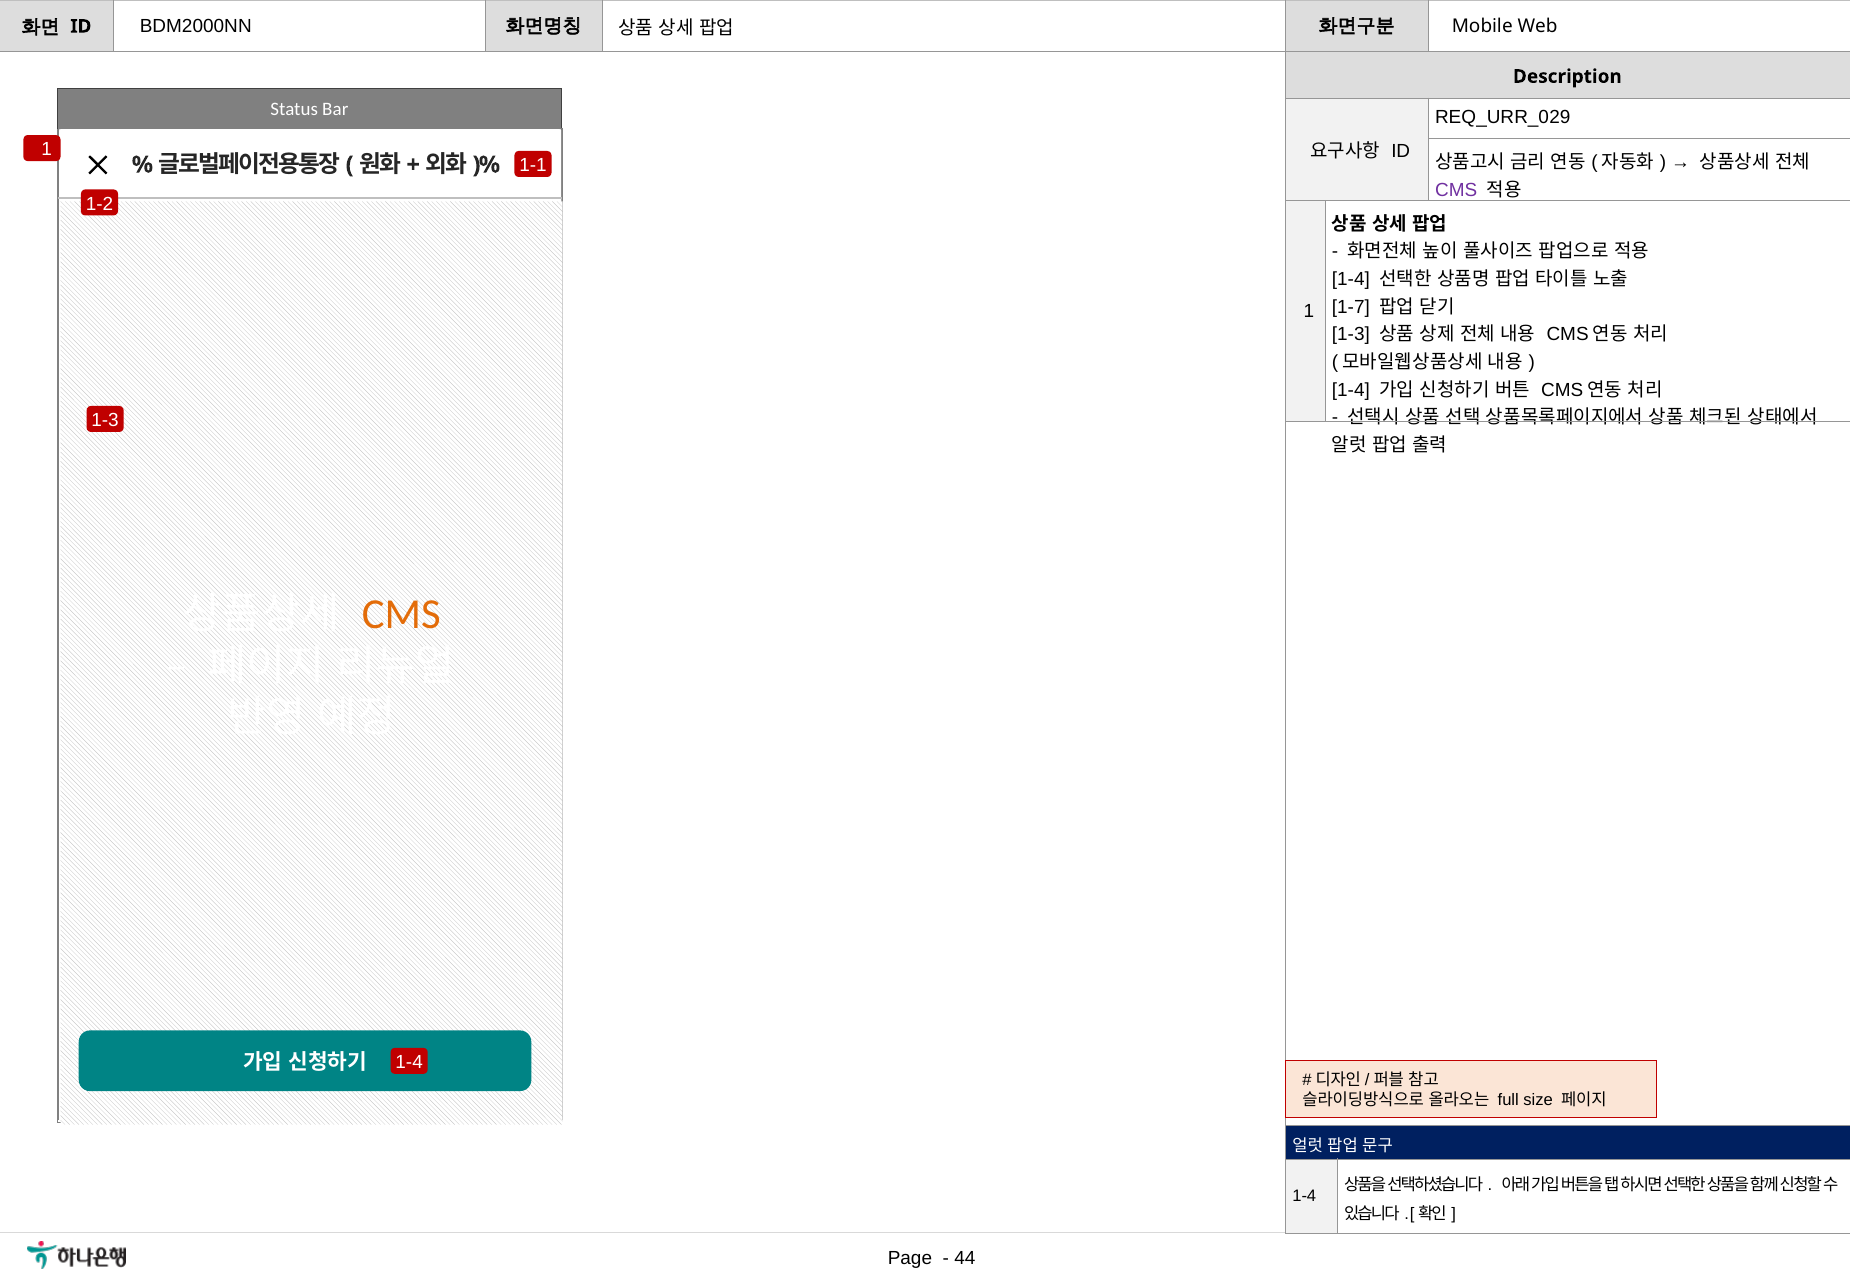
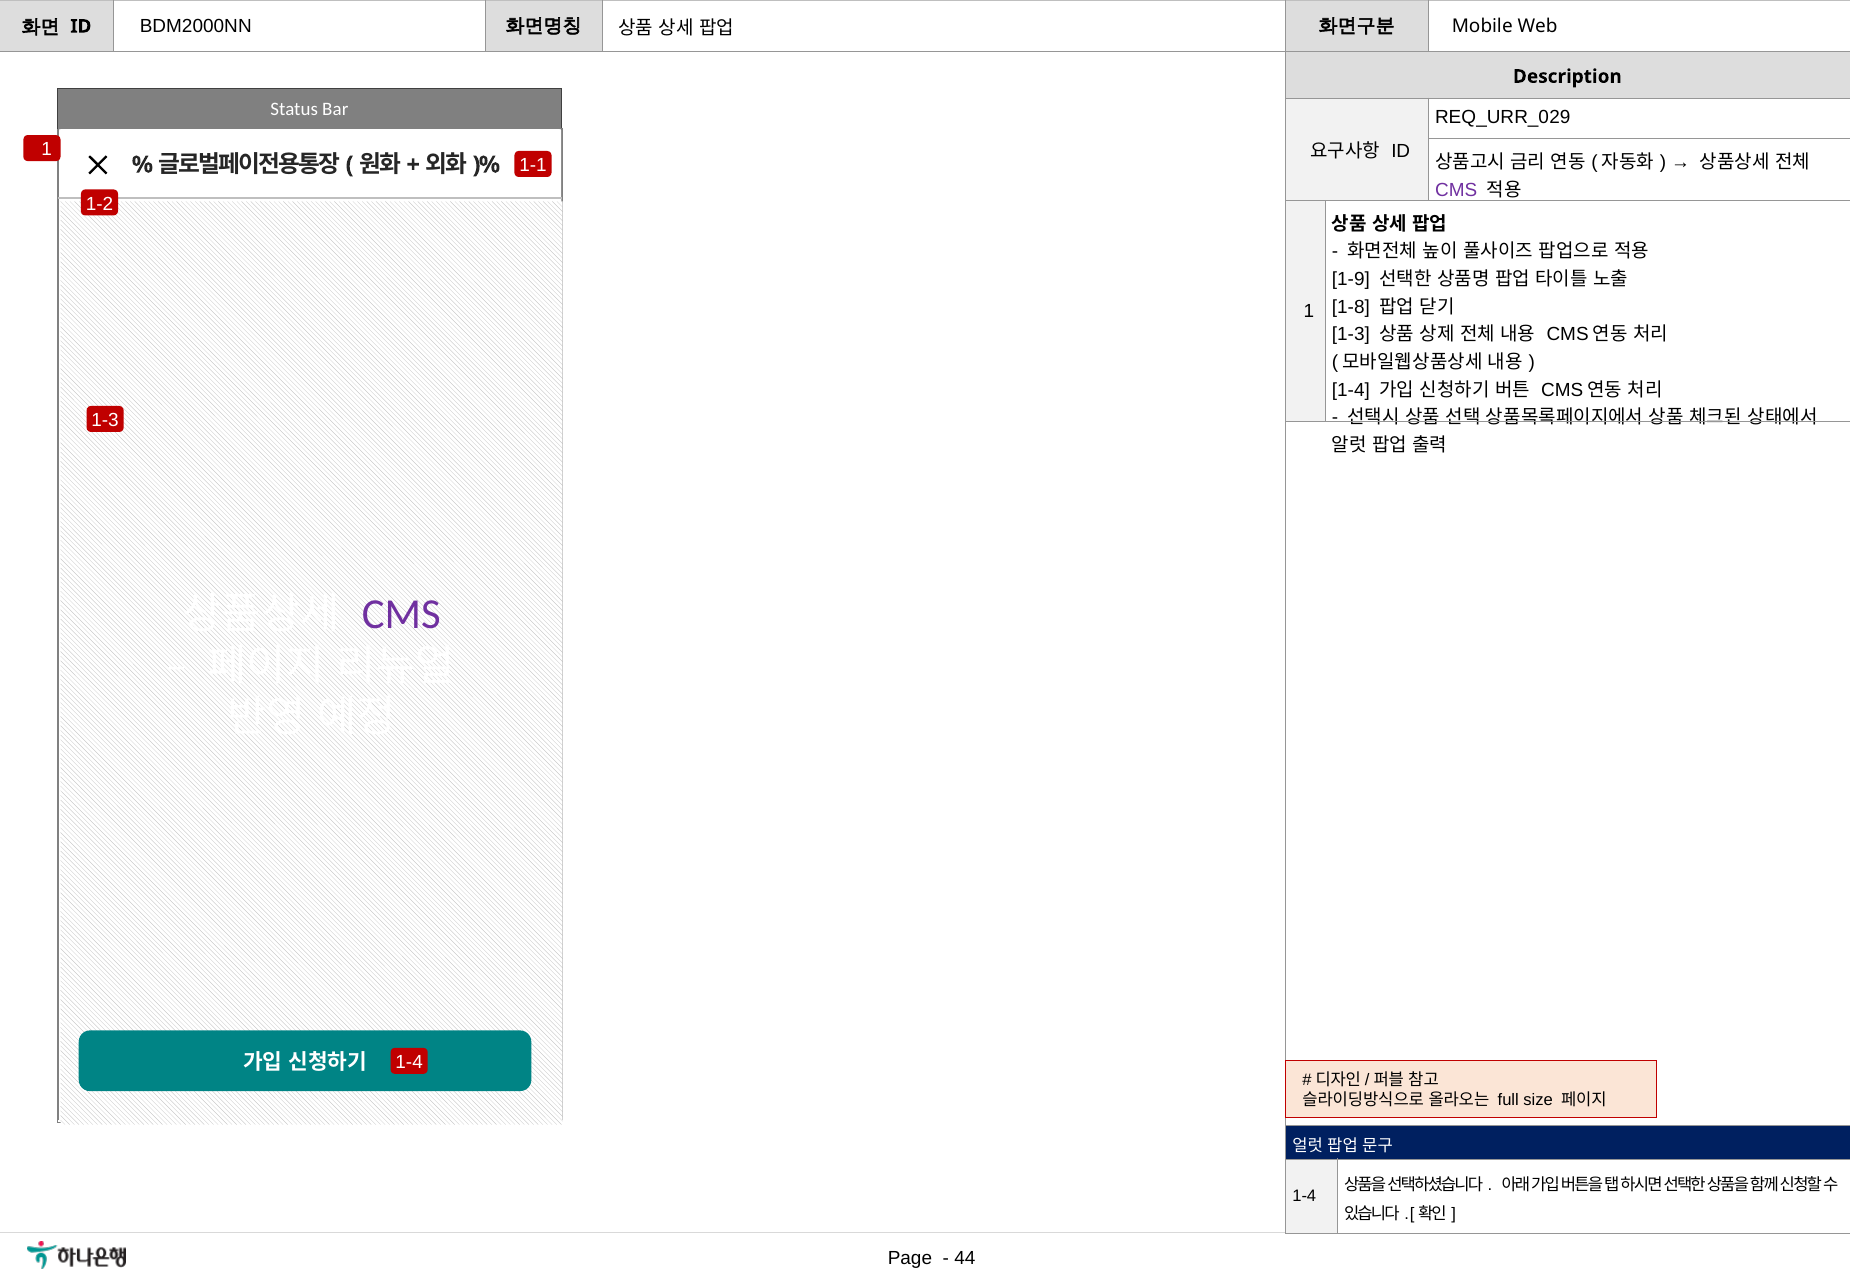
1-4 at (1351, 279): 1-4 -> 1-9
1-7: 1-7 -> 1-8
CMS at (401, 615) colour: orange -> purple
